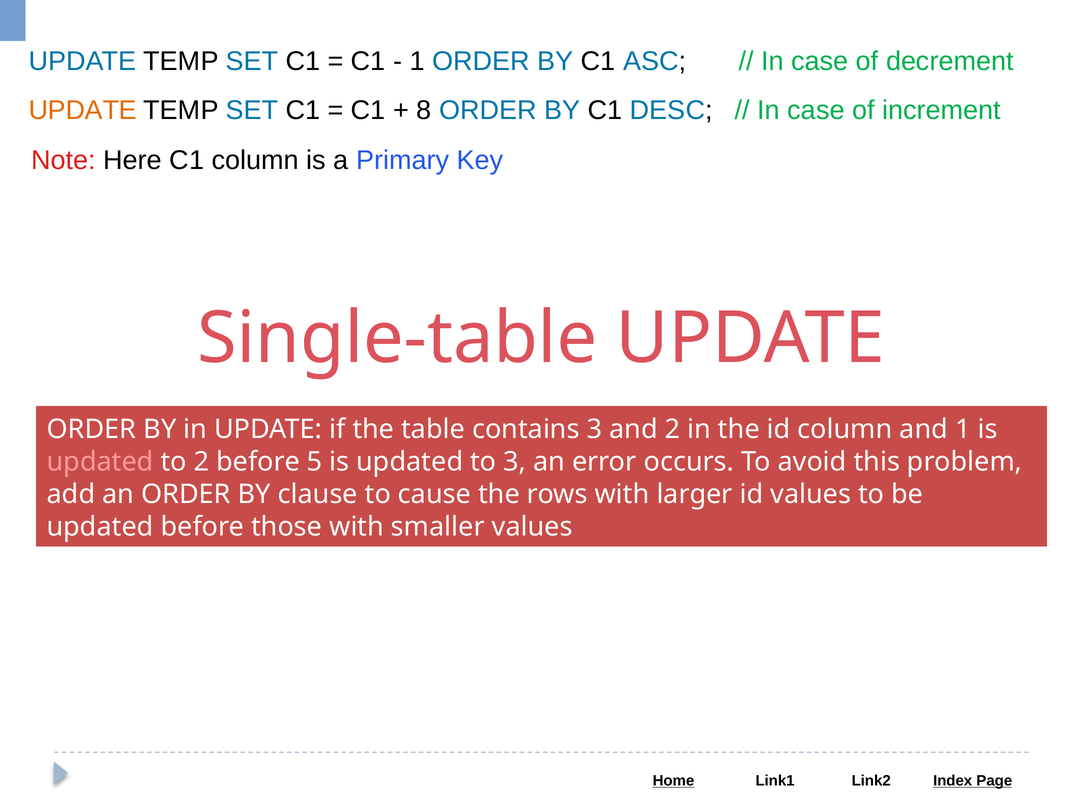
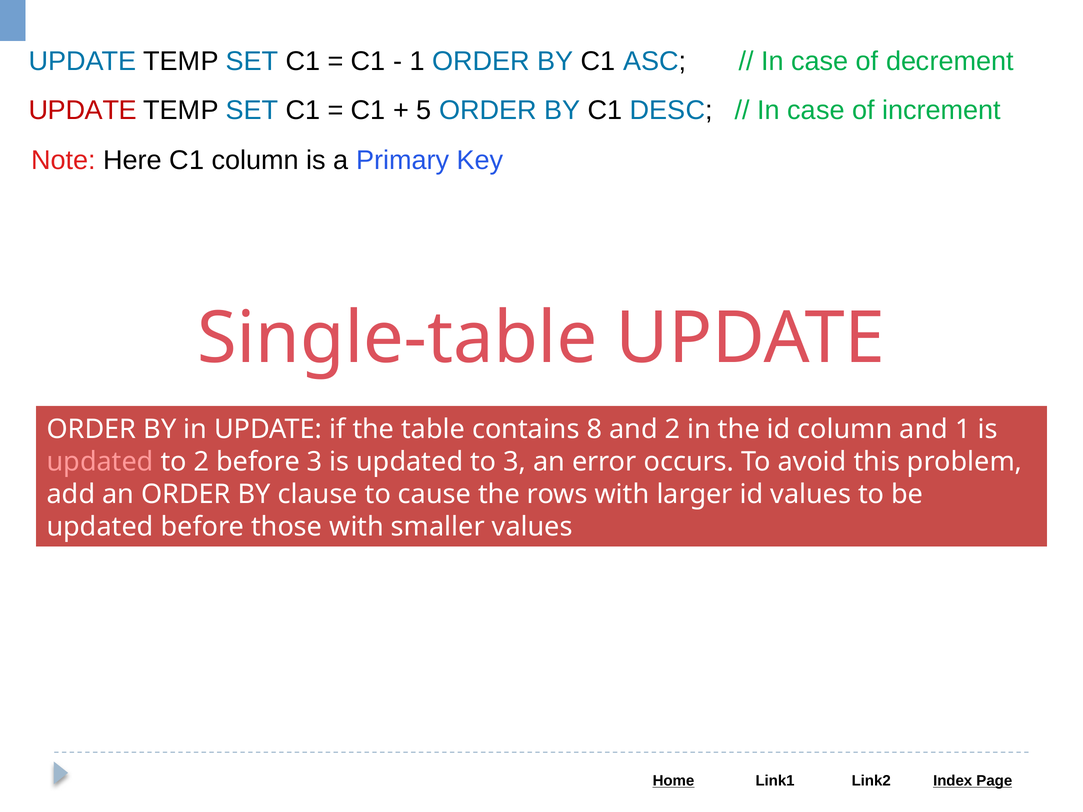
UPDATE at (83, 110) colour: orange -> red
8: 8 -> 5
contains 3: 3 -> 8
before 5: 5 -> 3
